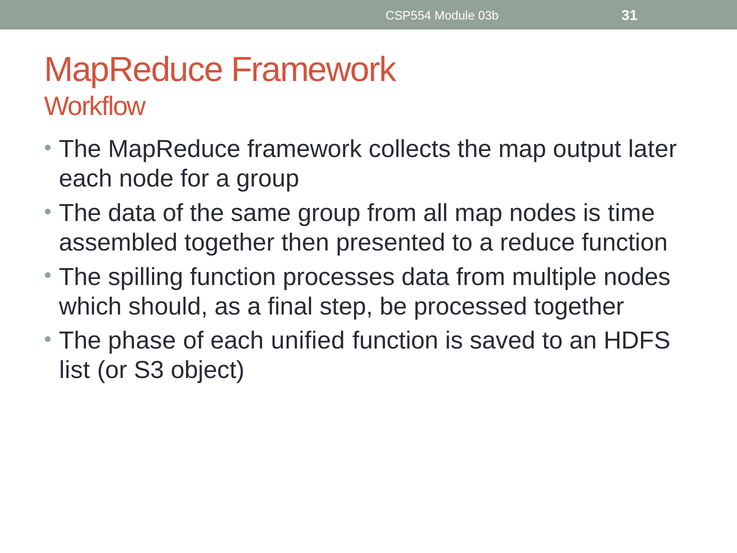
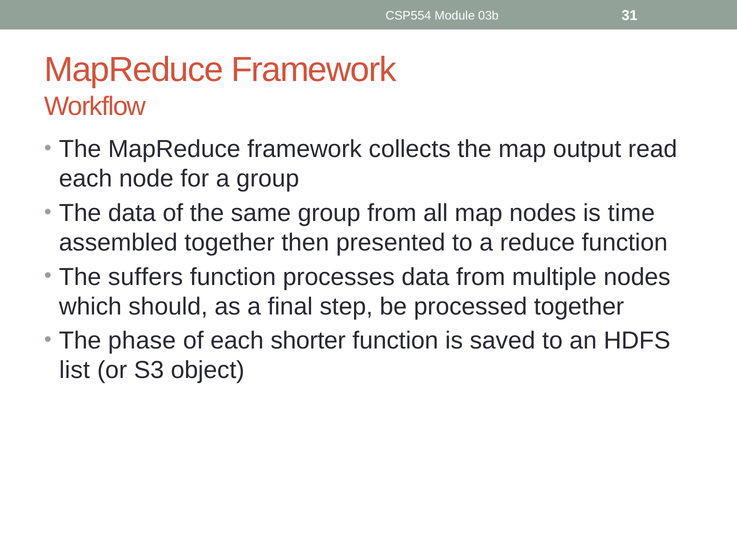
later: later -> read
spilling: spilling -> suffers
unified: unified -> shorter
